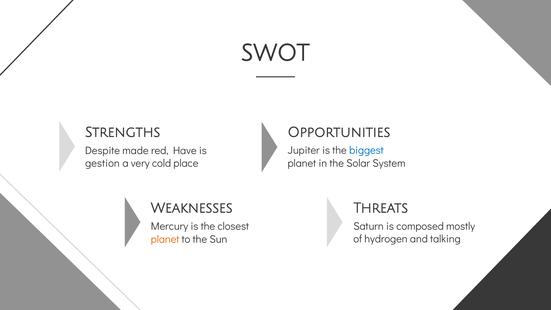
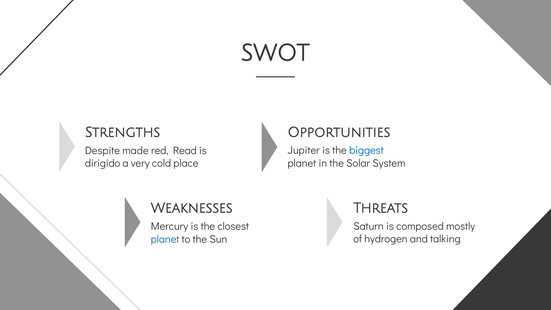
Have: Have -> Read
gestion: gestion -> dirigido
planet at (165, 239) colour: orange -> blue
